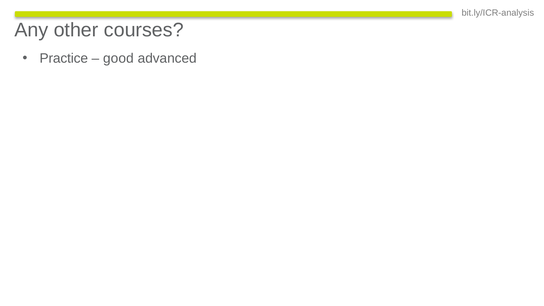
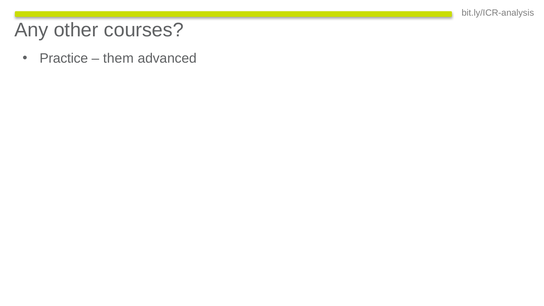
good: good -> them
